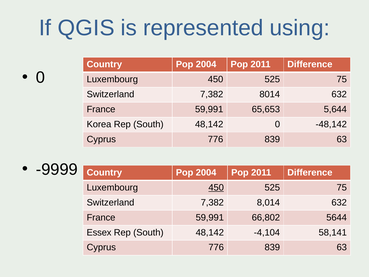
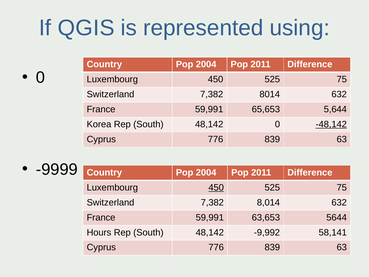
-48,142 underline: none -> present
66,802: 66,802 -> 63,653
Essex: Essex -> Hours
-4,104: -4,104 -> -9,992
